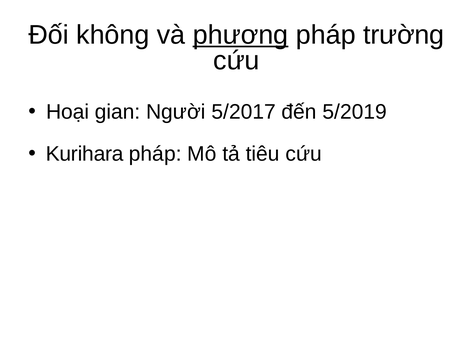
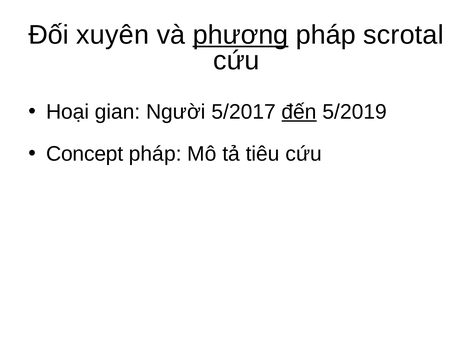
không: không -> xuyên
trường: trường -> scrotal
đến underline: none -> present
Kurihara: Kurihara -> Concept
